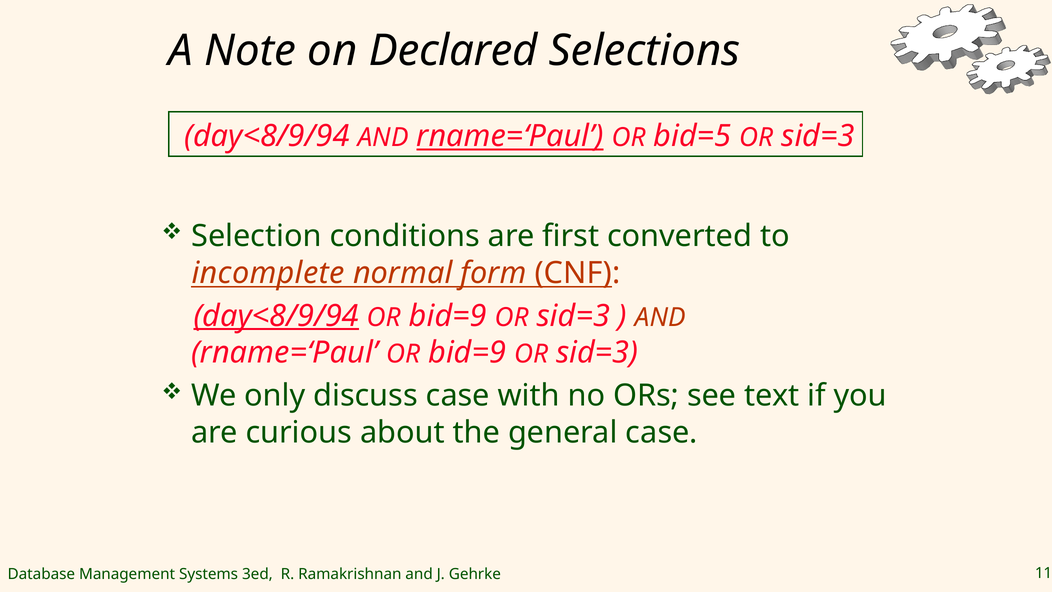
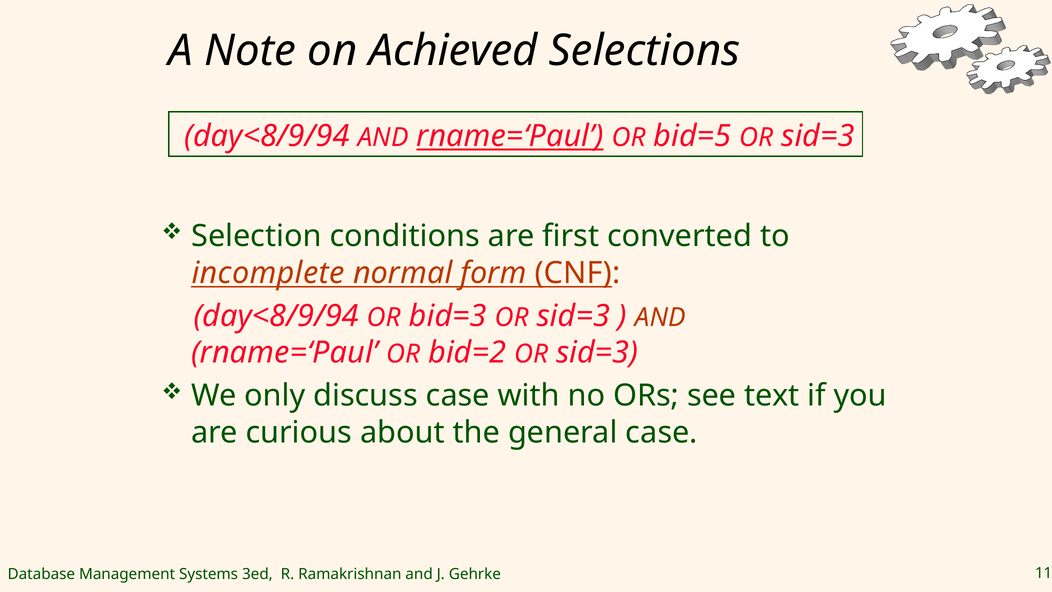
Declared: Declared -> Achieved
day<8/9/94 at (276, 316) underline: present -> none
bid=9 at (448, 316): bid=9 -> bid=3
rname=‘Paul OR bid=9: bid=9 -> bid=2
